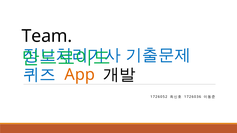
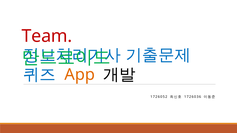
Team colour: black -> red
